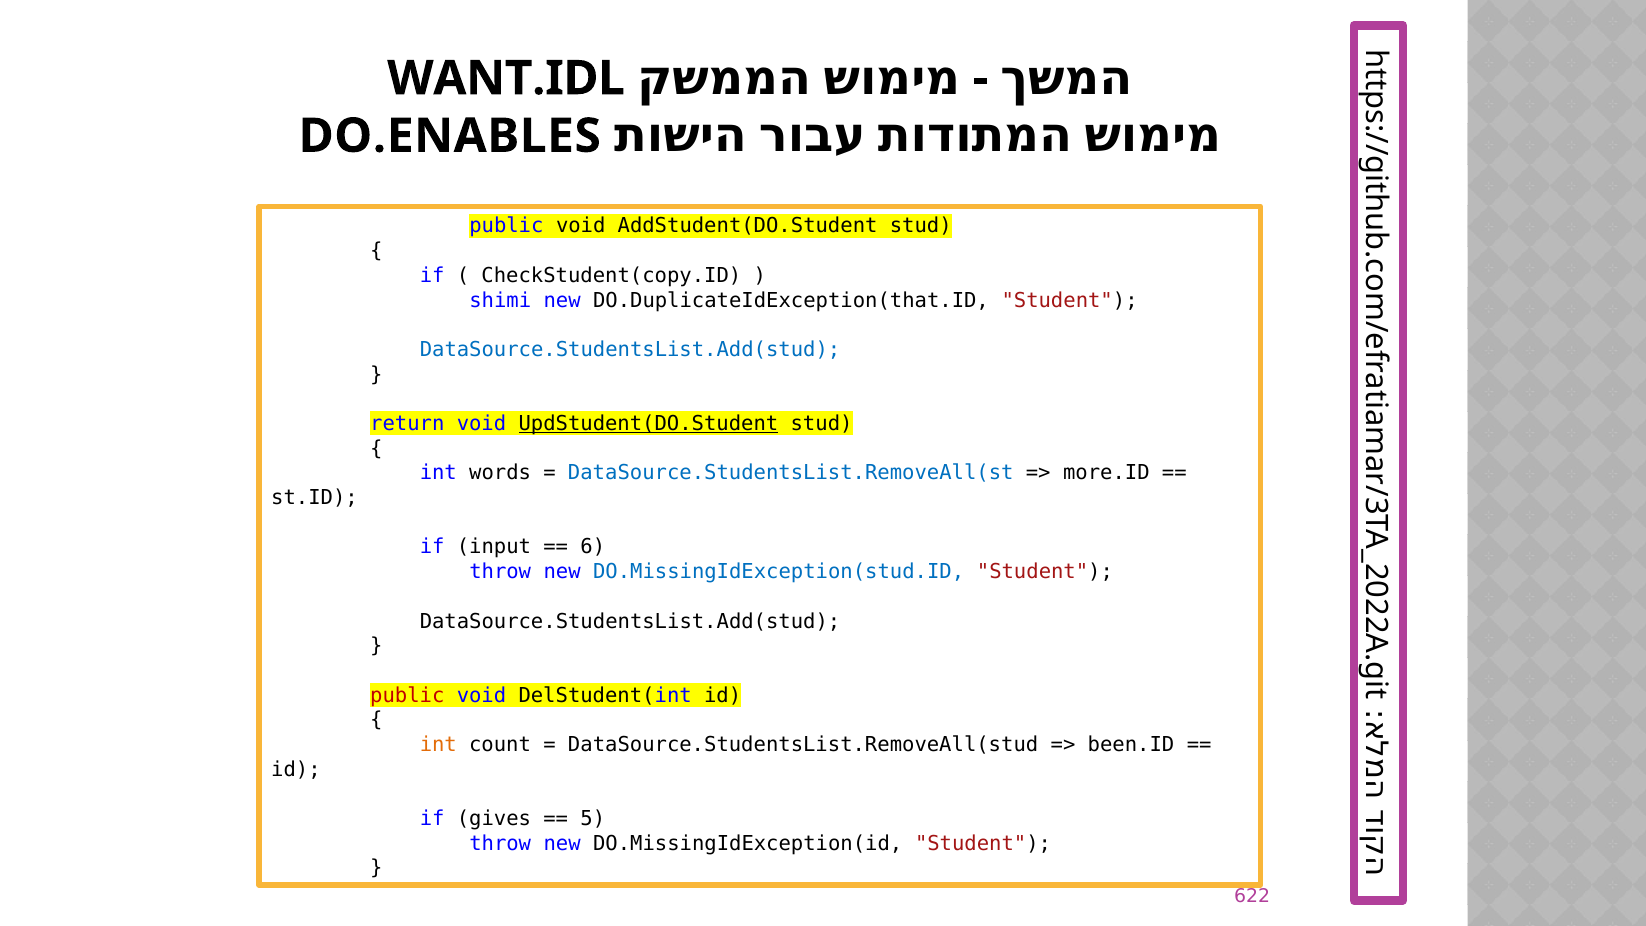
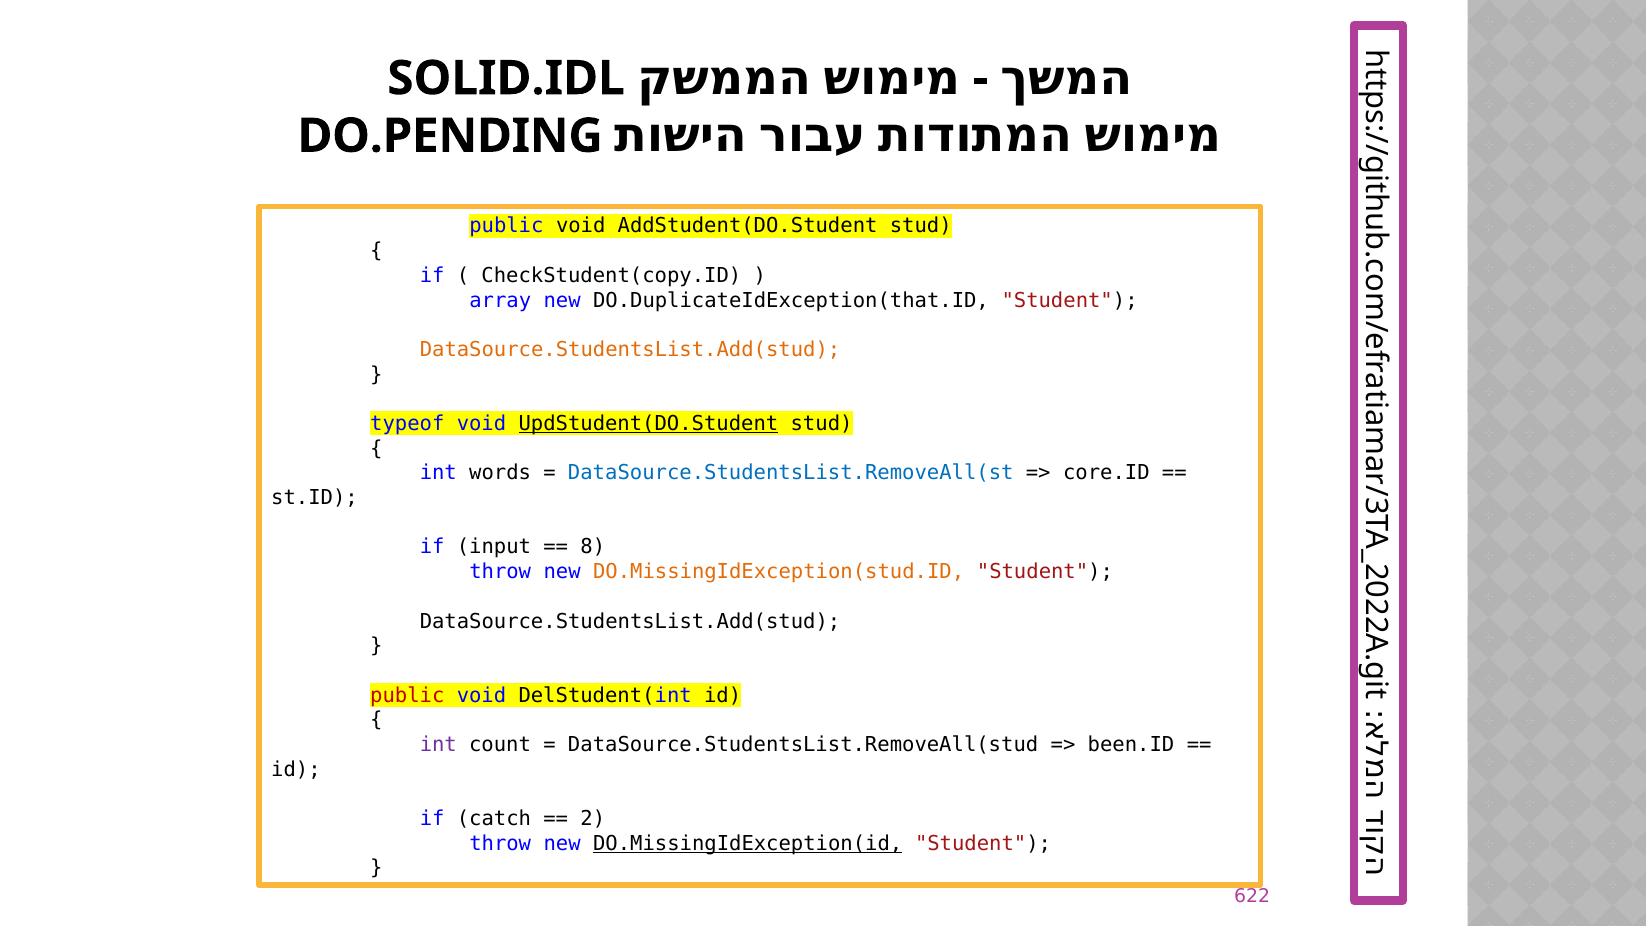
WANT.IDL: WANT.IDL -> SOLID.IDL
DO.ENABLES: DO.ENABLES -> DO.PENDING
shimi: shimi -> array
DataSource.StudentsList.Add(stud at (630, 350) colour: blue -> orange
return: return -> typeof
more.ID: more.ID -> core.ID
6: 6 -> 8
DO.MissingIdException(stud.ID colour: blue -> orange
int at (438, 745) colour: orange -> purple
gives: gives -> catch
5 at (593, 819): 5 -> 2
DO.MissingIdException(id underline: none -> present
